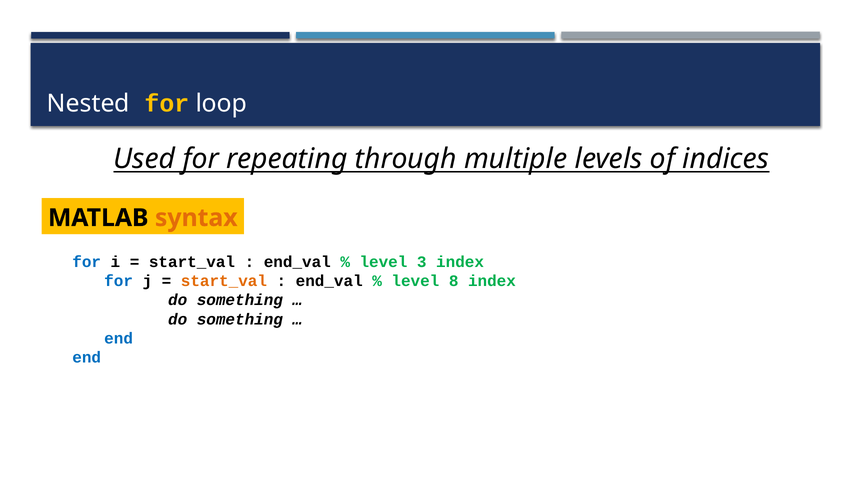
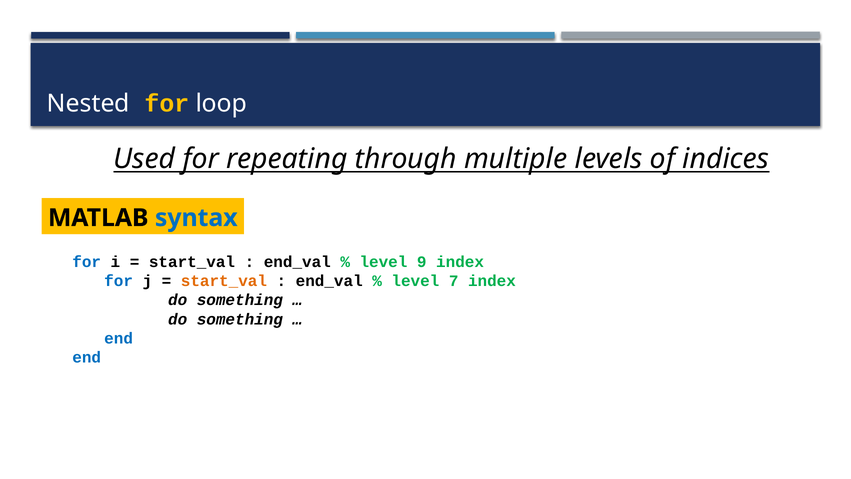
syntax colour: orange -> blue
3: 3 -> 9
8: 8 -> 7
